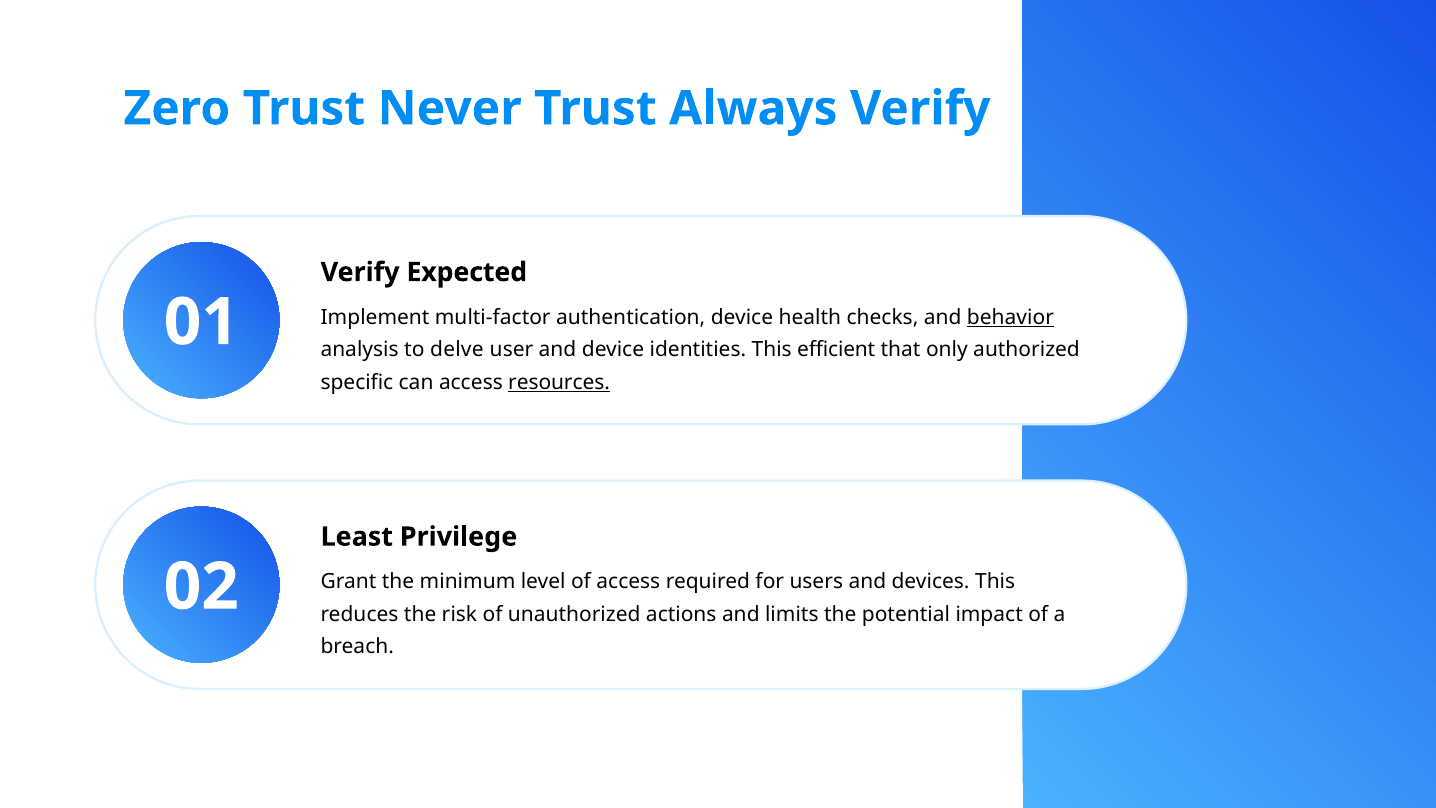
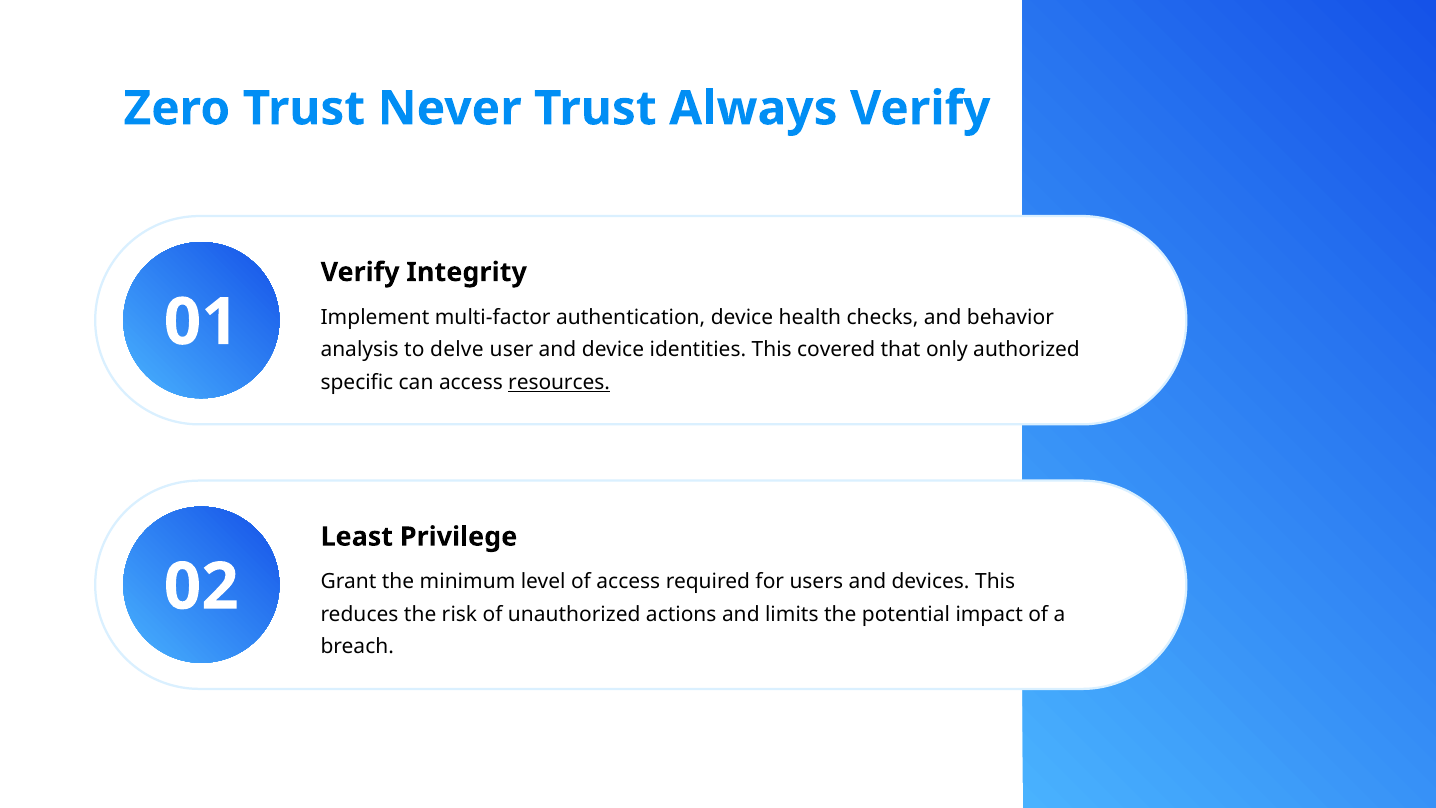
Expected: Expected -> Integrity
behavior underline: present -> none
efficient: efficient -> covered
